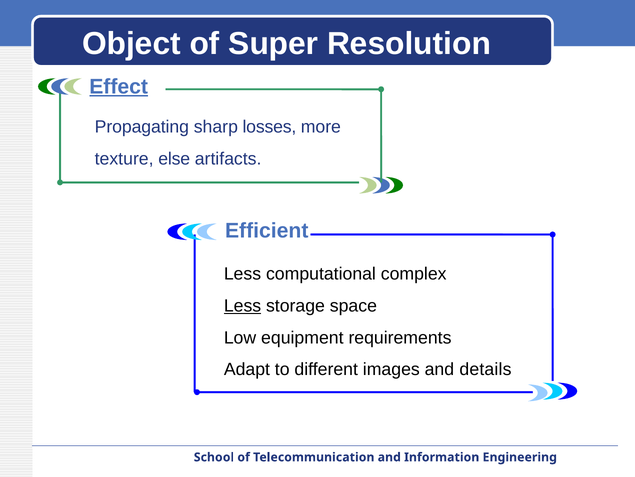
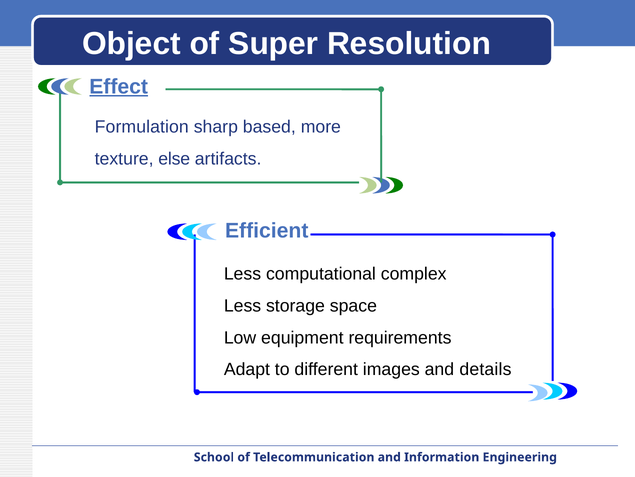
Propagating: Propagating -> Formulation
losses: losses -> based
Less at (243, 305) underline: present -> none
